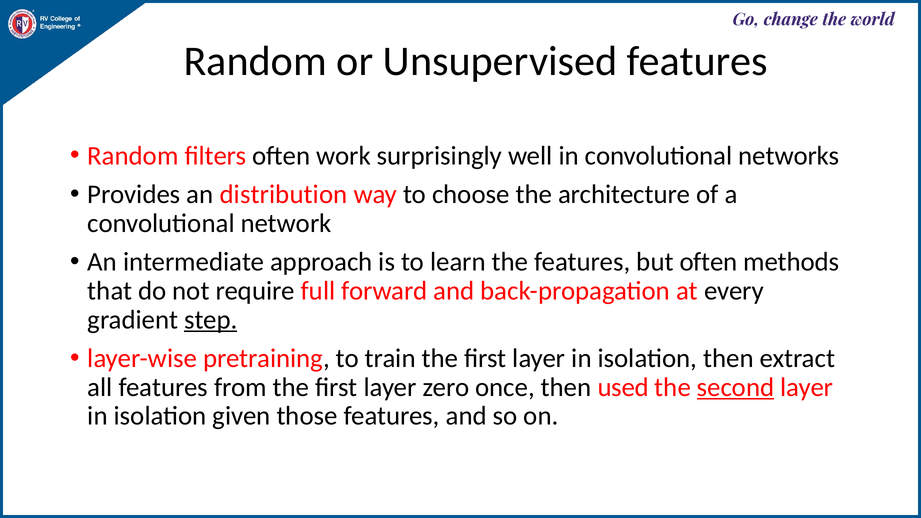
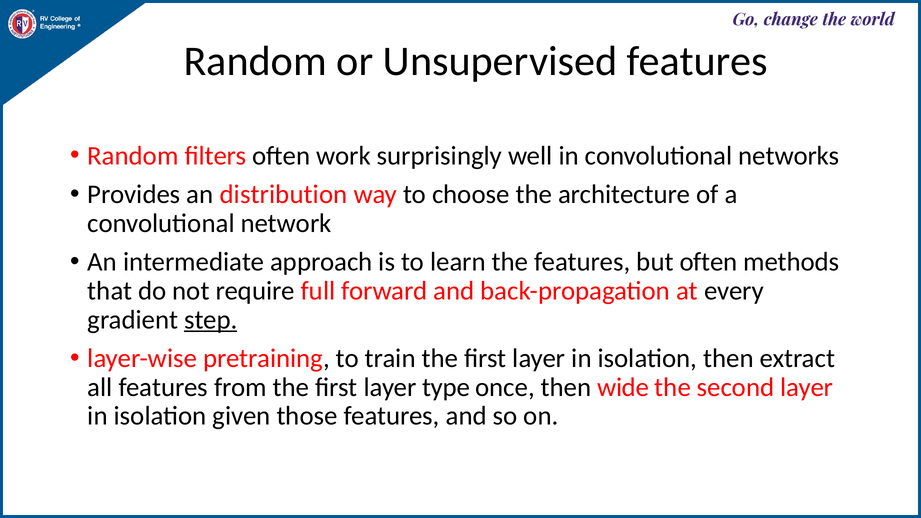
zero: zero -> type
used: used -> wide
second underline: present -> none
